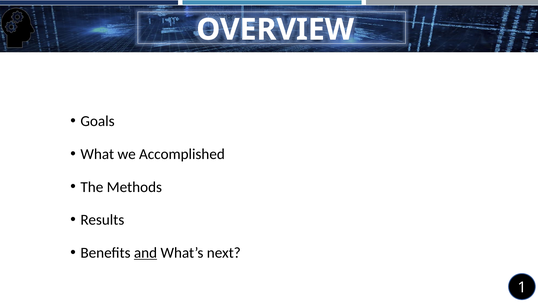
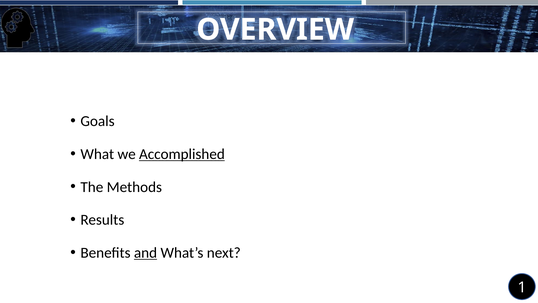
Accomplished underline: none -> present
